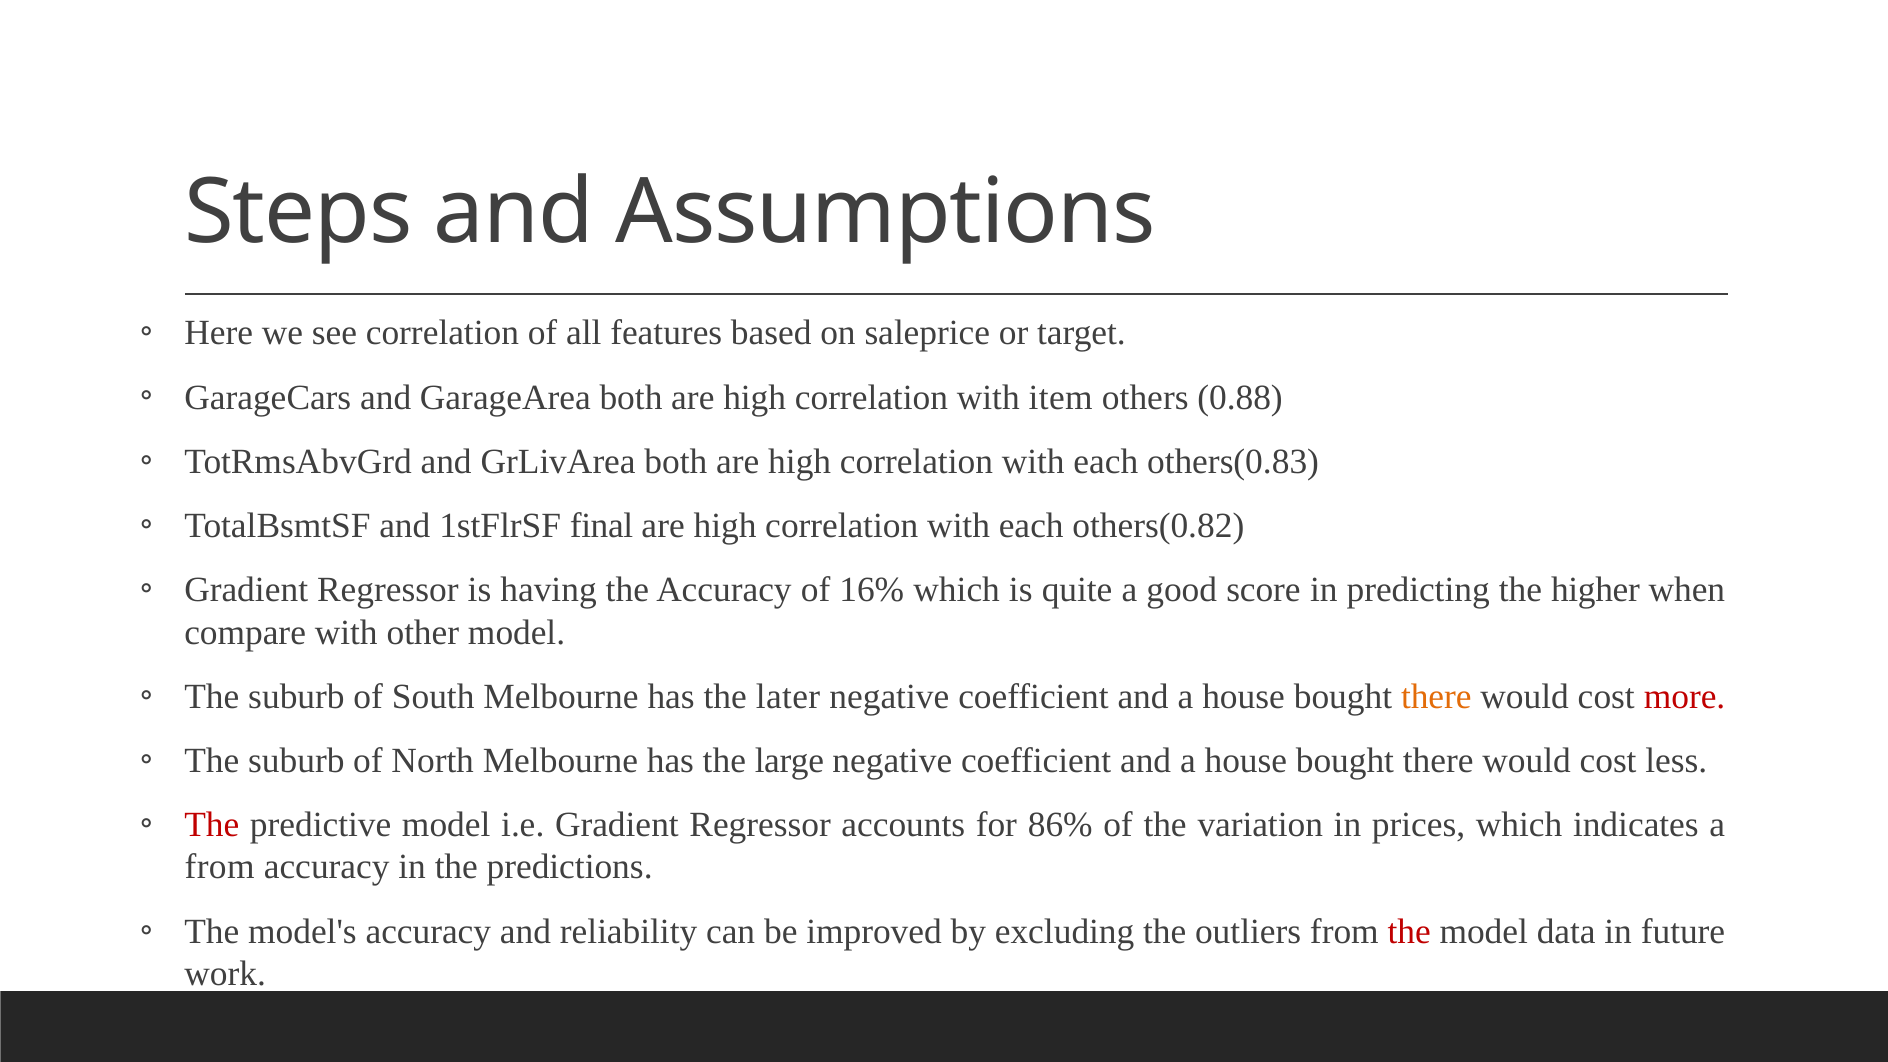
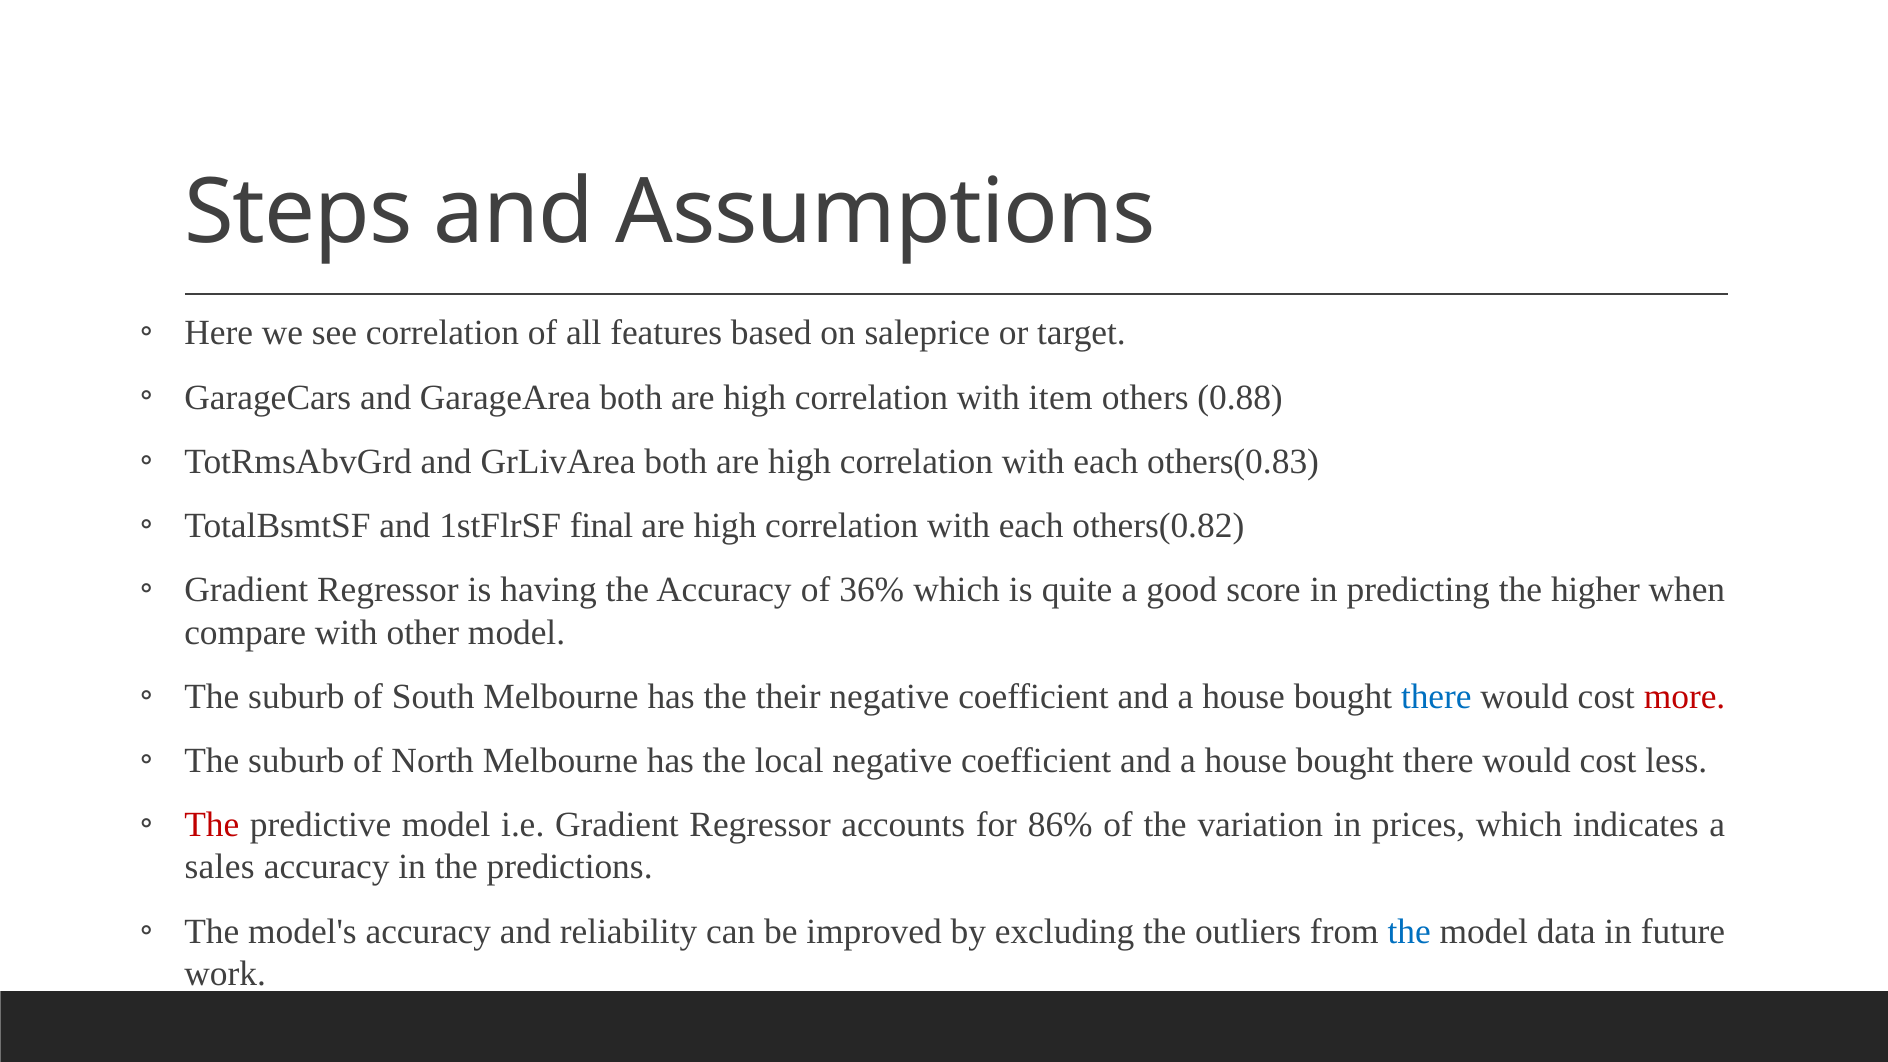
16%: 16% -> 36%
later: later -> their
there at (1436, 696) colour: orange -> blue
large: large -> local
from at (220, 867): from -> sales
the at (1409, 931) colour: red -> blue
